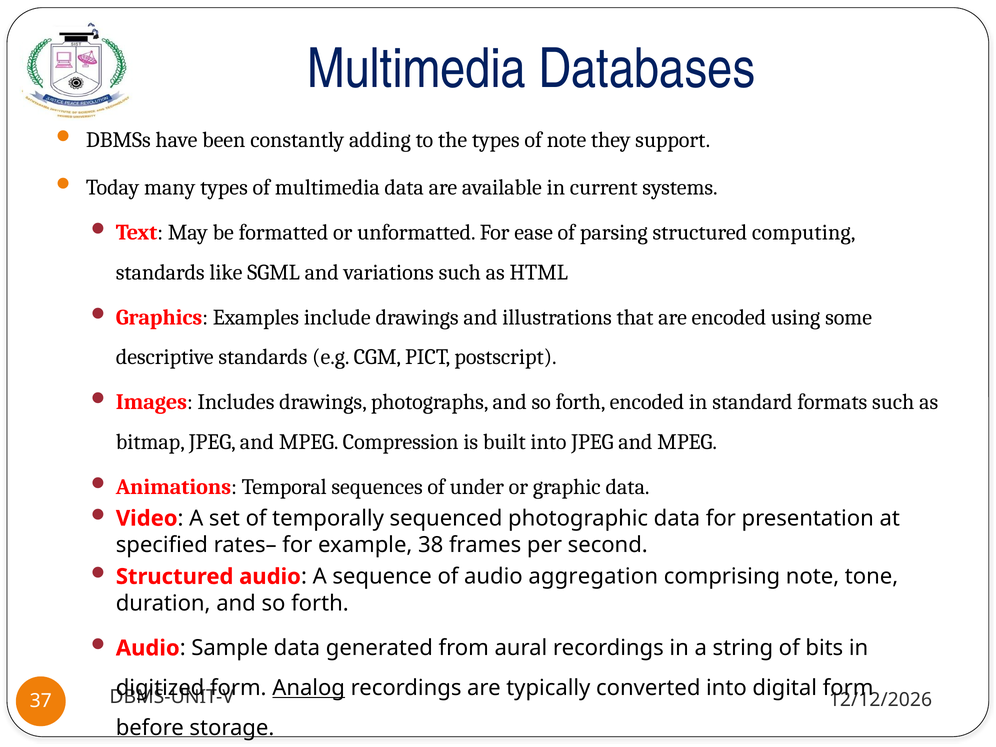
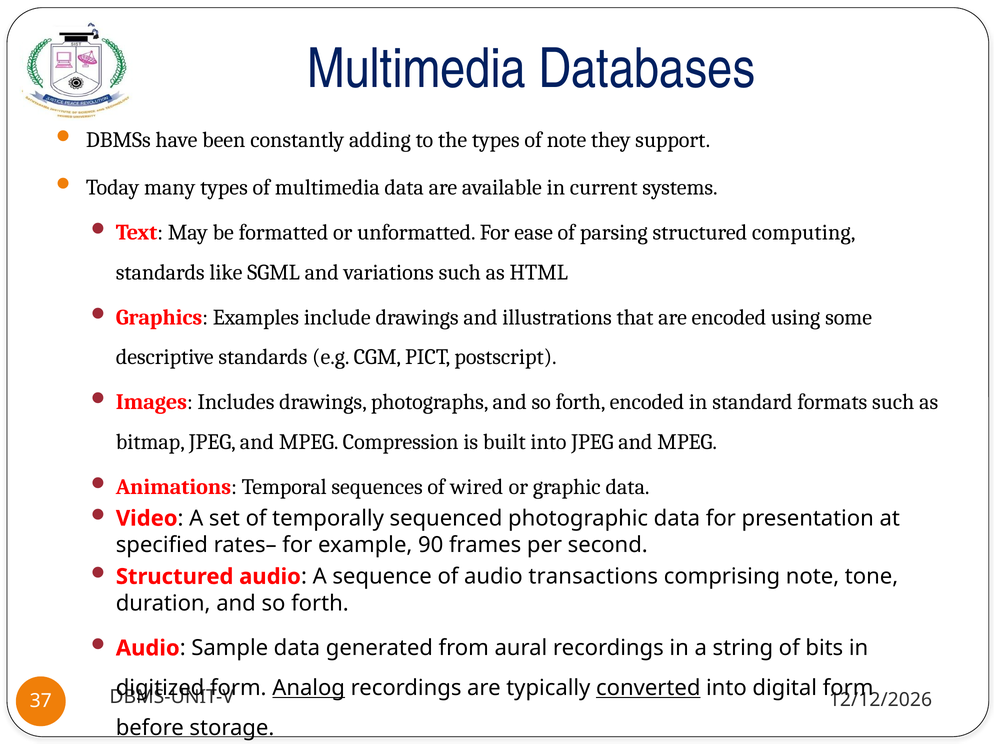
under: under -> wired
38: 38 -> 90
aggregation: aggregation -> transactions
converted underline: none -> present
